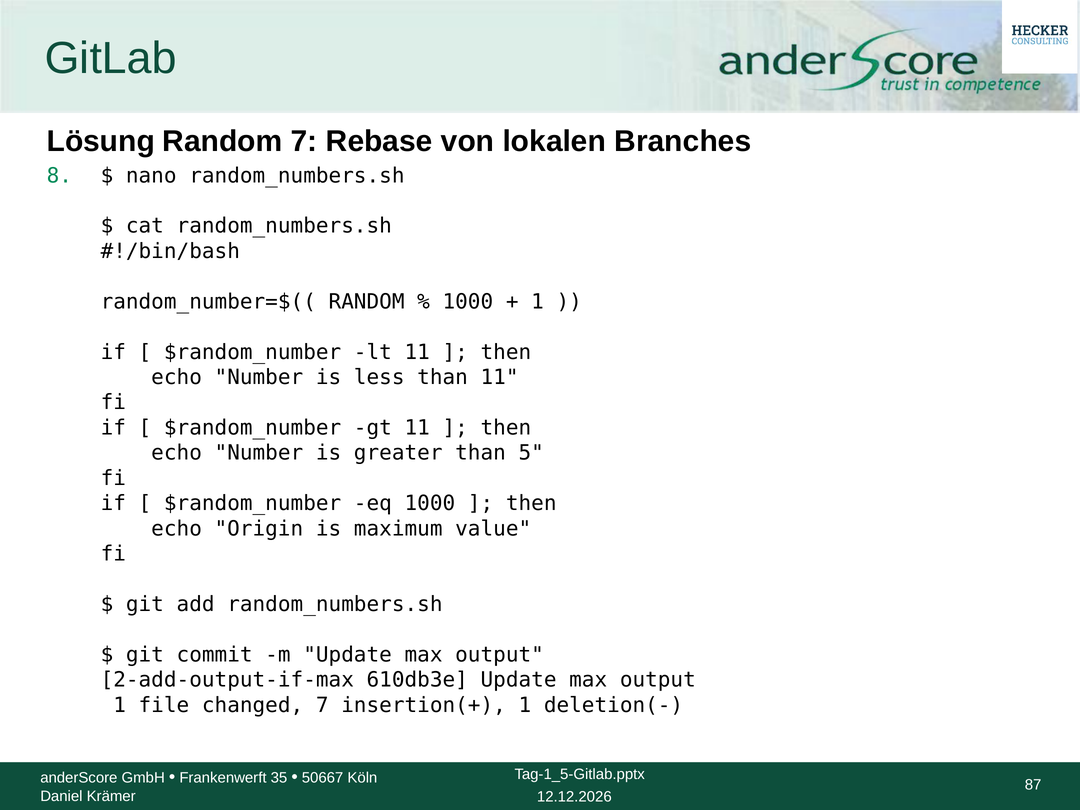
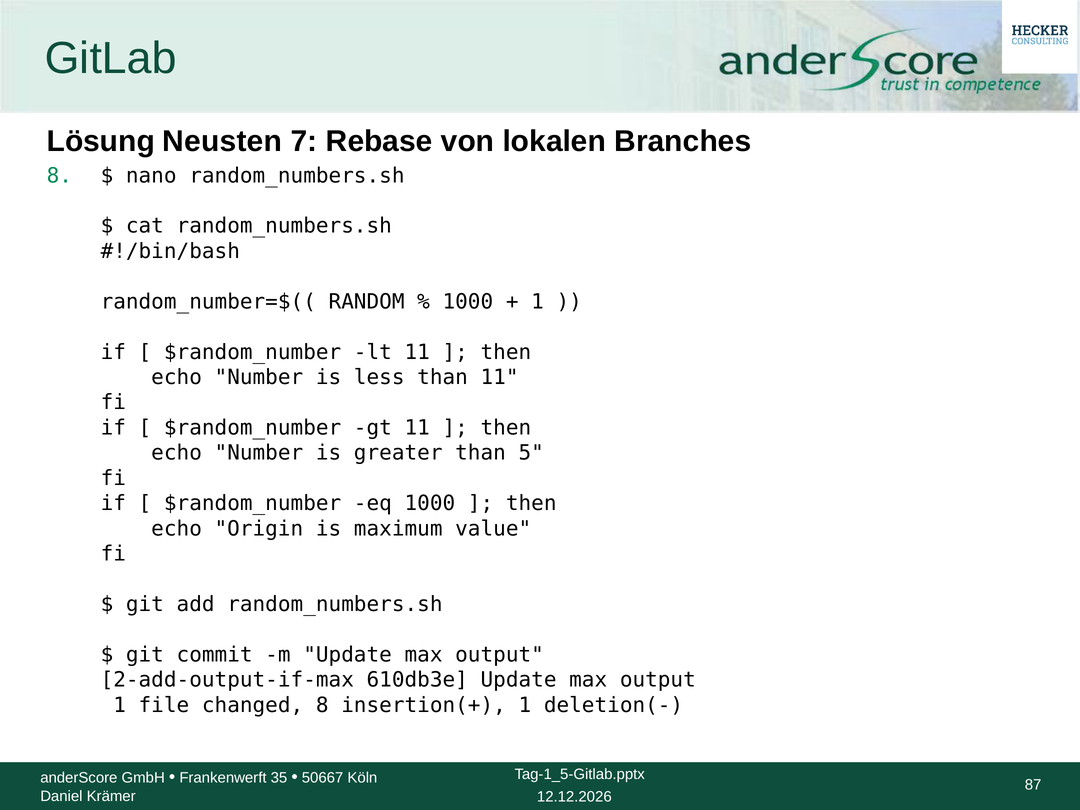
Lösung Random: Random -> Neusten
changed 7: 7 -> 8
